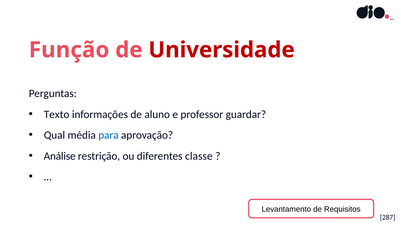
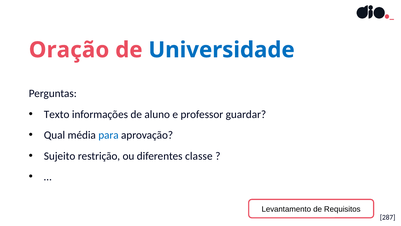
Função: Função -> Oração
Universidade colour: red -> blue
Análise: Análise -> Sujeito
